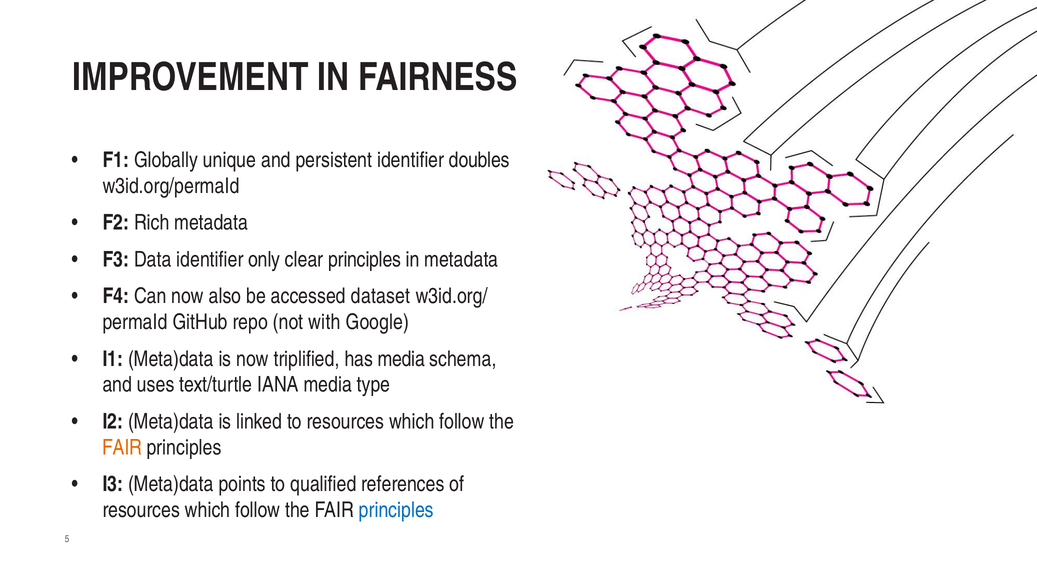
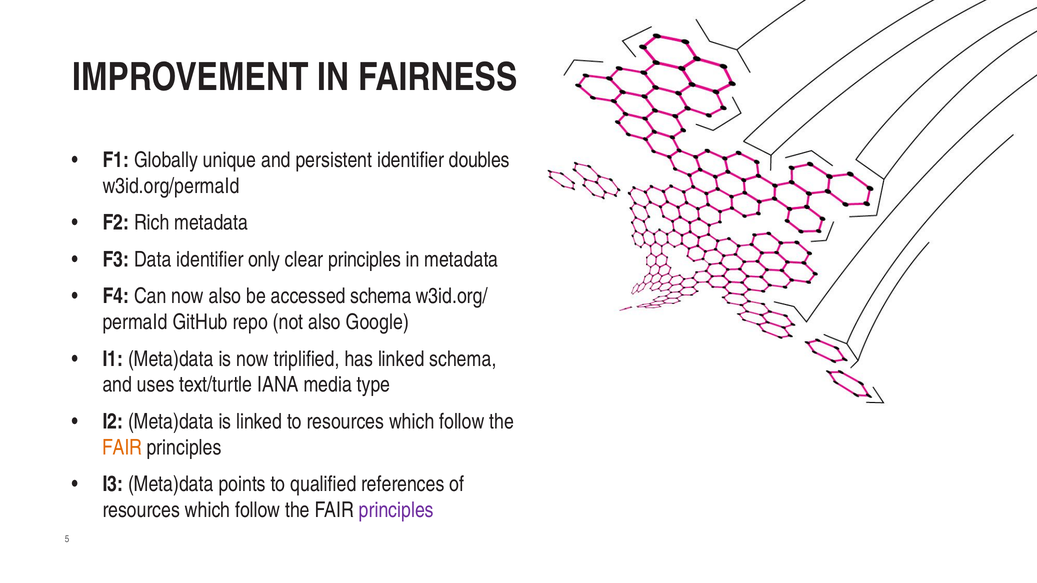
accessed dataset: dataset -> schema
not with: with -> also
has media: media -> linked
principles at (396, 510) colour: blue -> purple
